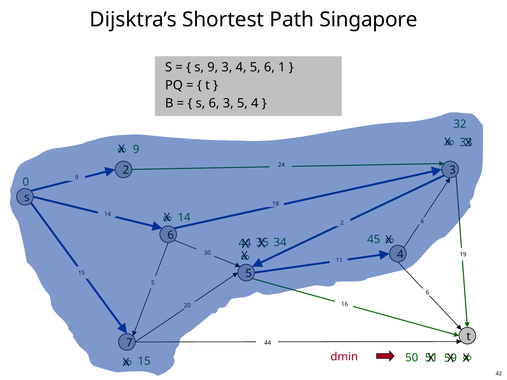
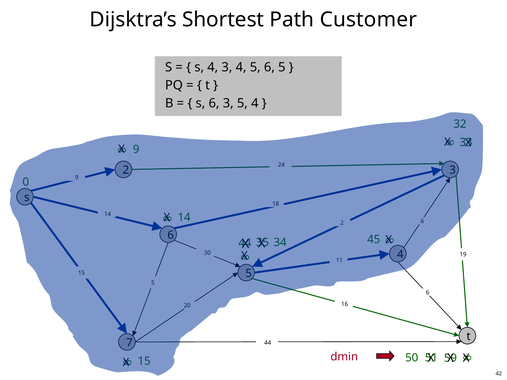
Singapore: Singapore -> Customer
s 9: 9 -> 4
6 1: 1 -> 5
